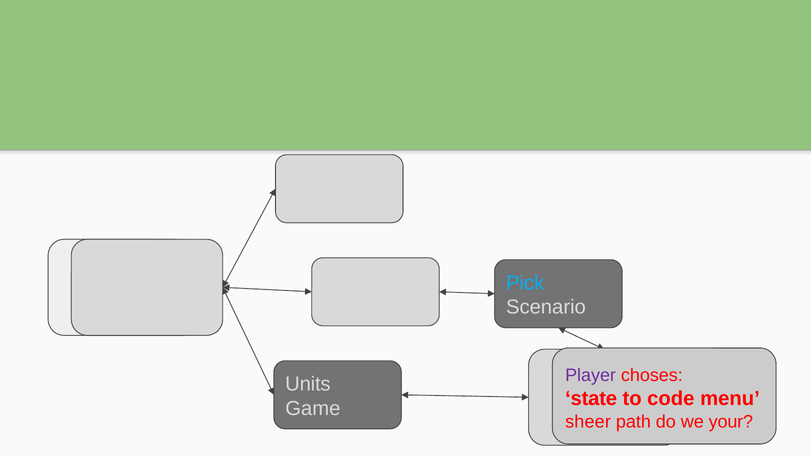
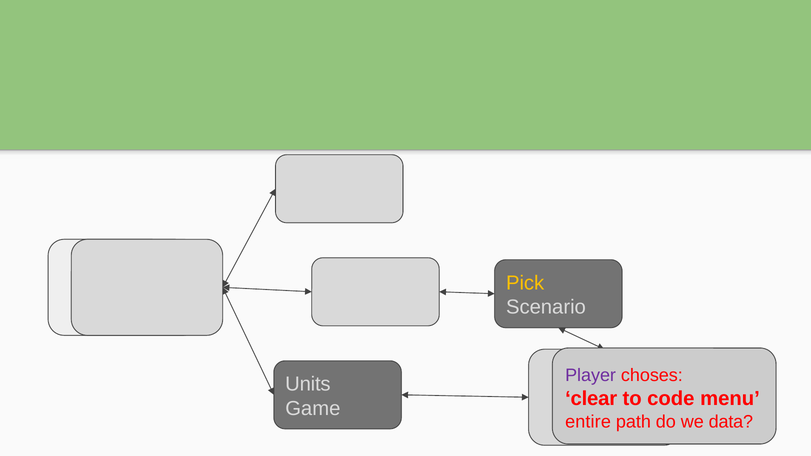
Pick colour: light blue -> yellow
state: state -> clear
sheer: sheer -> entire
your: your -> data
